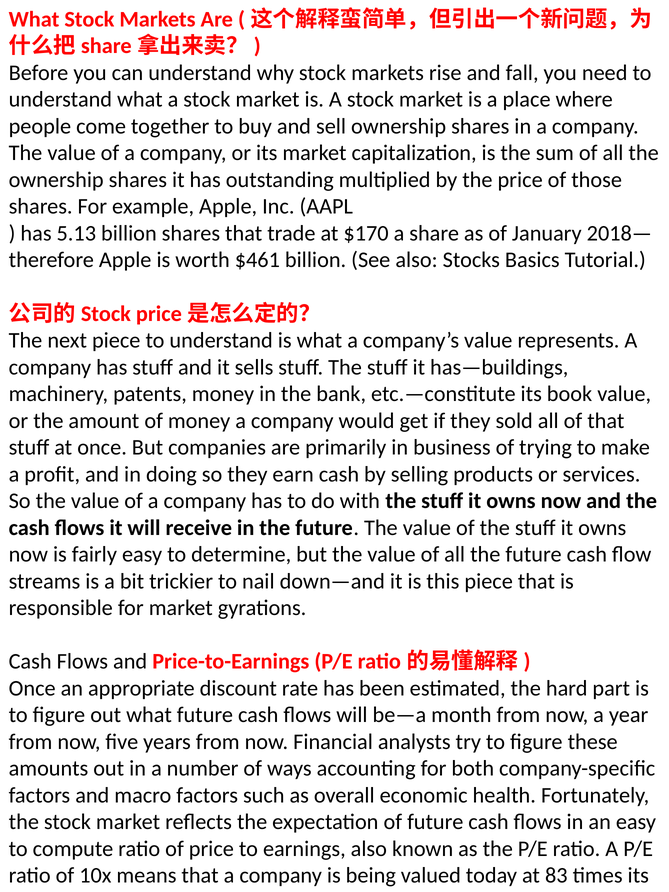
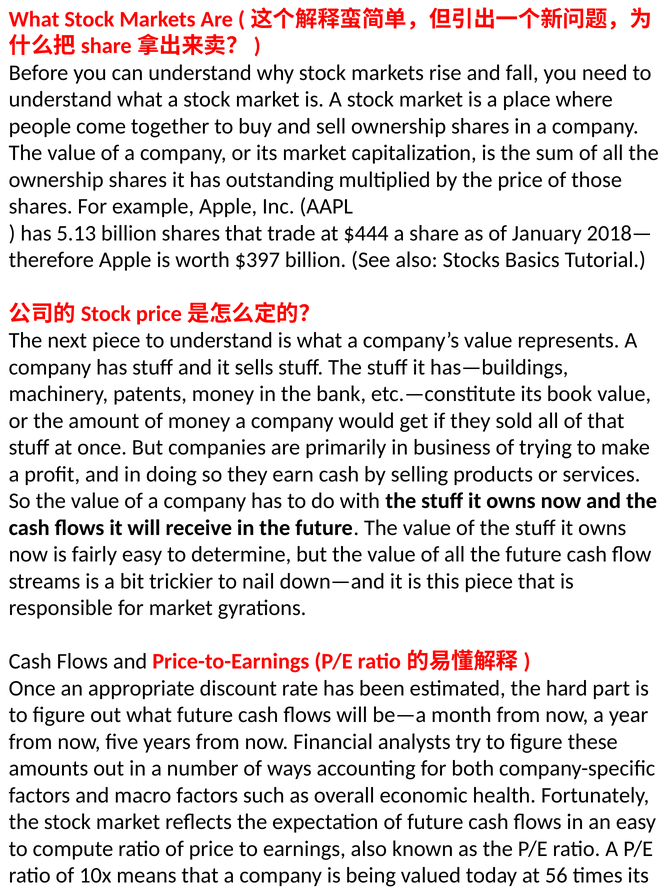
$170: $170 -> $444
$461: $461 -> $397
83: 83 -> 56
